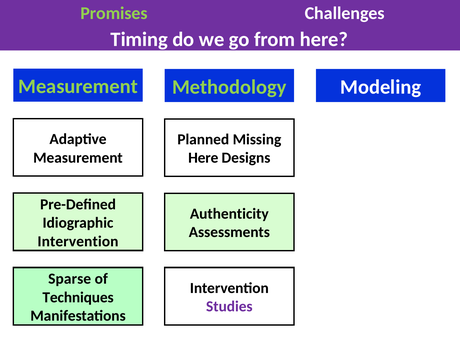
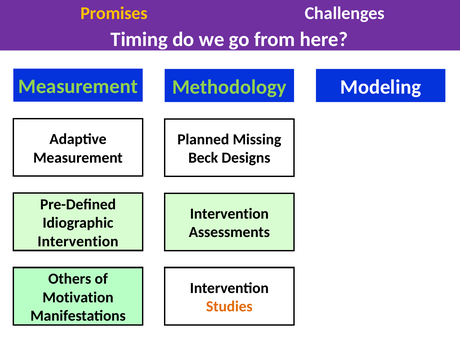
Promises colour: light green -> yellow
Here at (203, 158): Here -> Beck
Authenticity at (229, 214): Authenticity -> Intervention
Sparse: Sparse -> Others
Techniques: Techniques -> Motivation
Studies colour: purple -> orange
